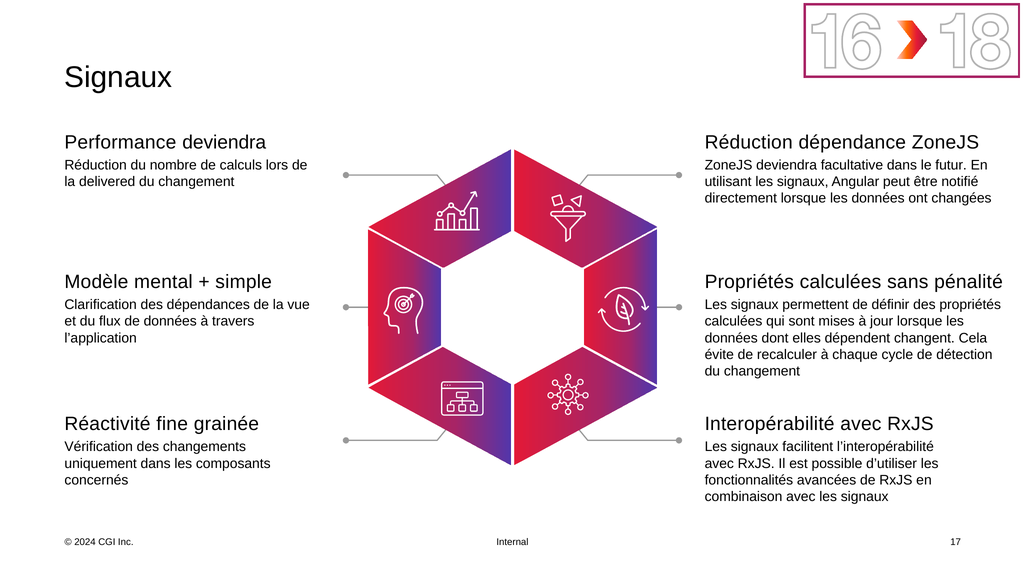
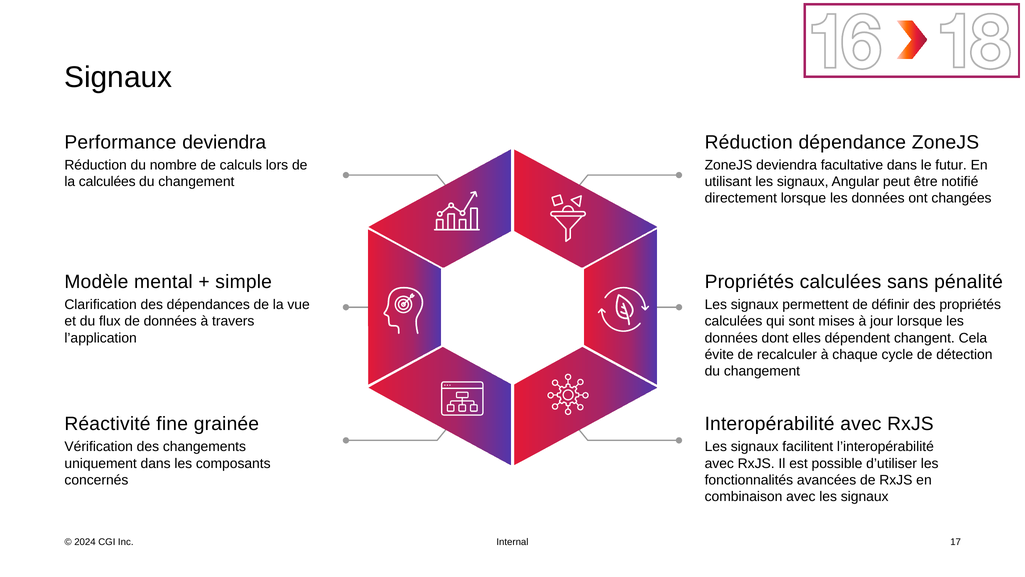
la delivered: delivered -> calculées
